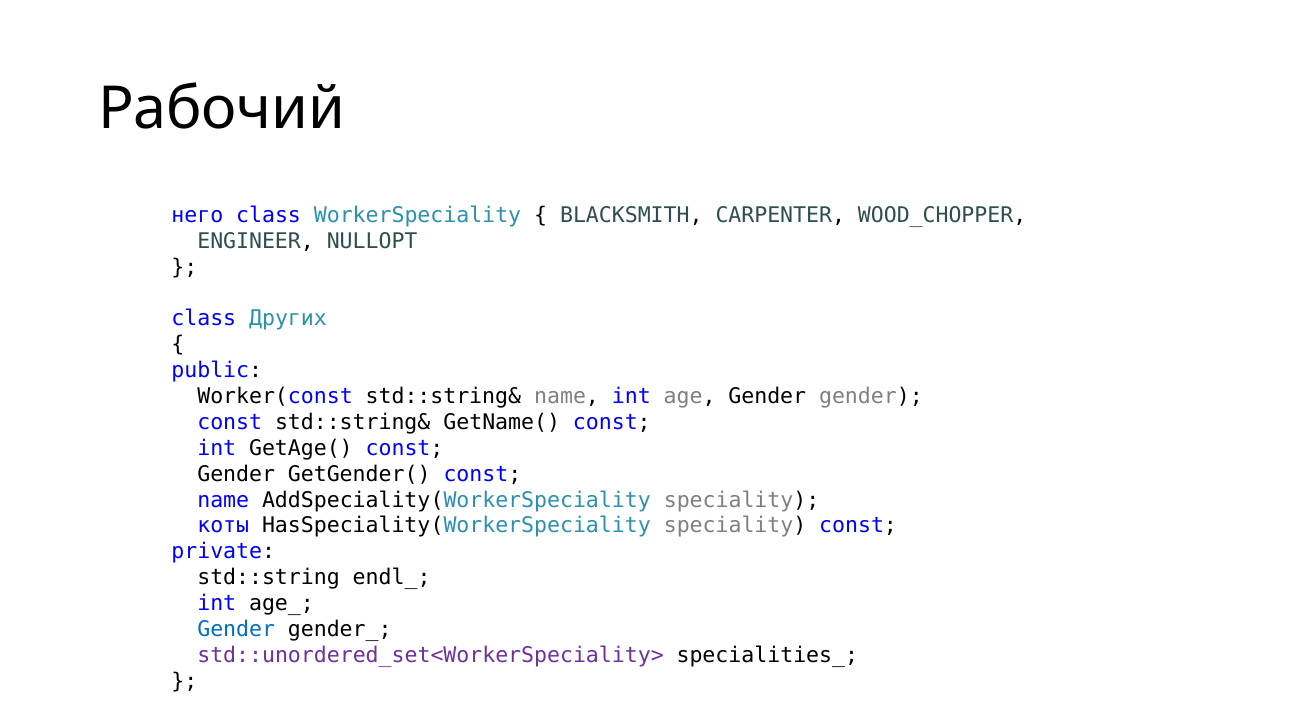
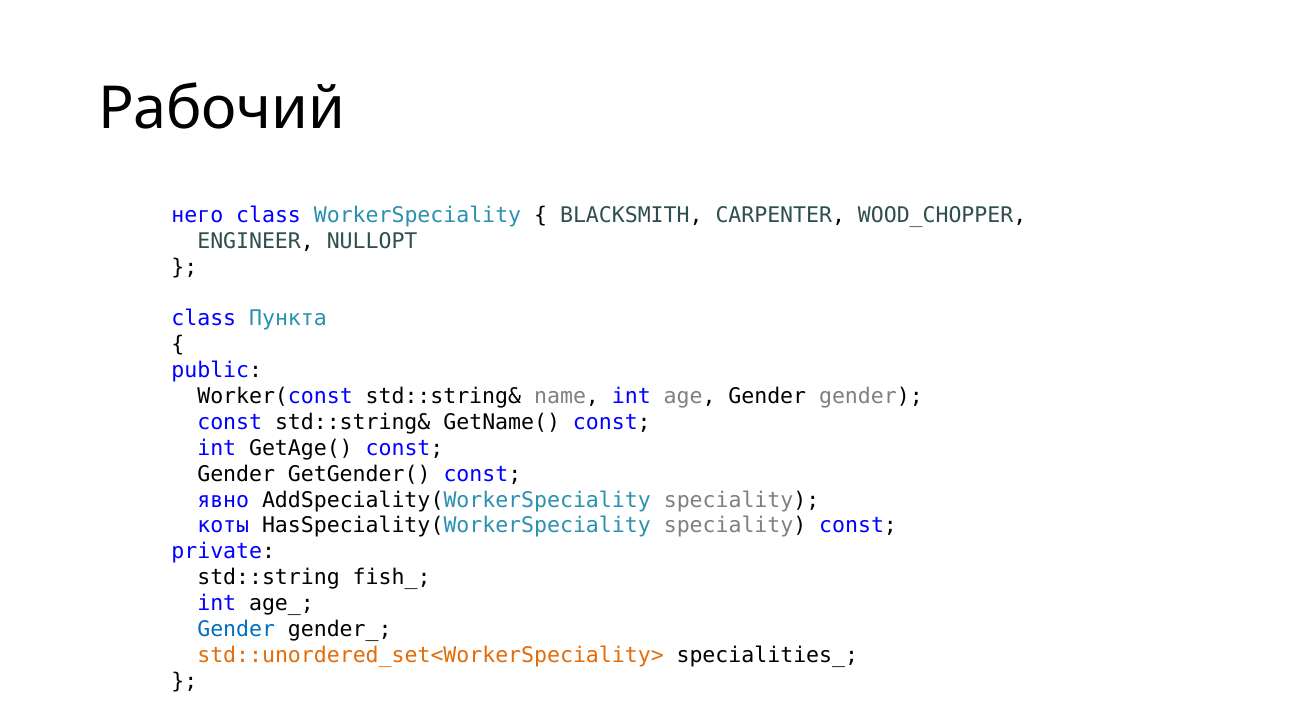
Других: Других -> Пункта
name at (223, 500): name -> явно
endl_: endl_ -> fish_
std::unordered_set<WorkerSpeciality> colour: purple -> orange
